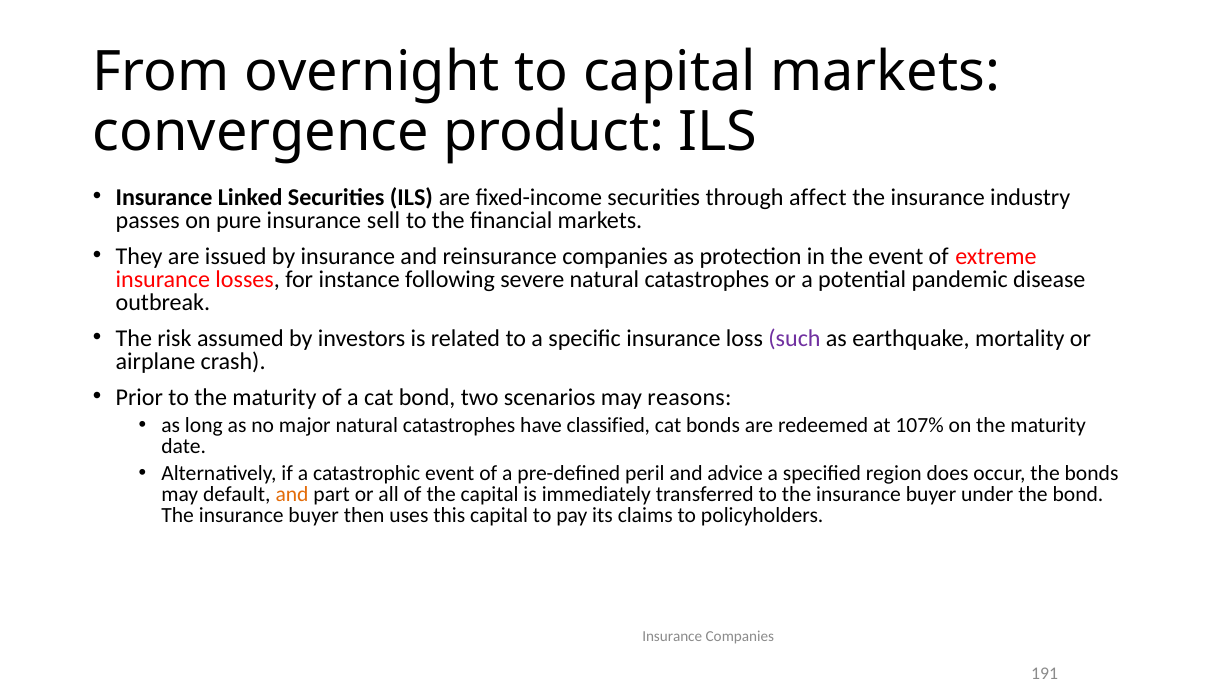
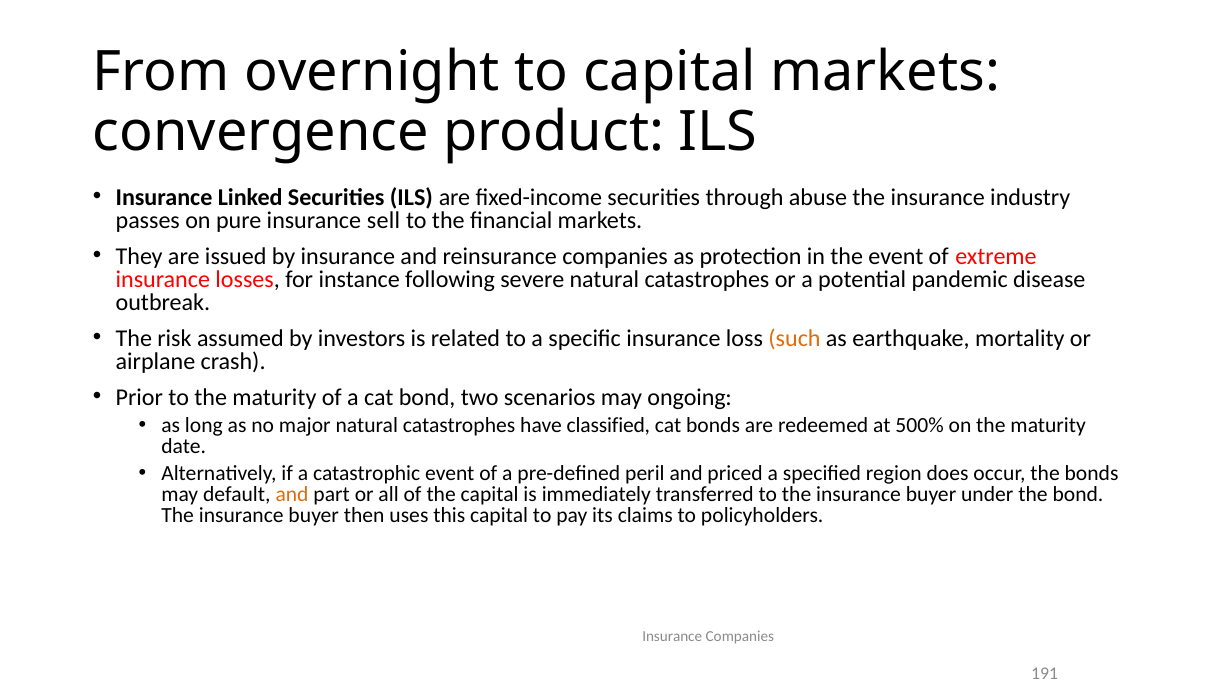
affect: affect -> abuse
such colour: purple -> orange
reasons: reasons -> ongoing
107%: 107% -> 500%
advice: advice -> priced
